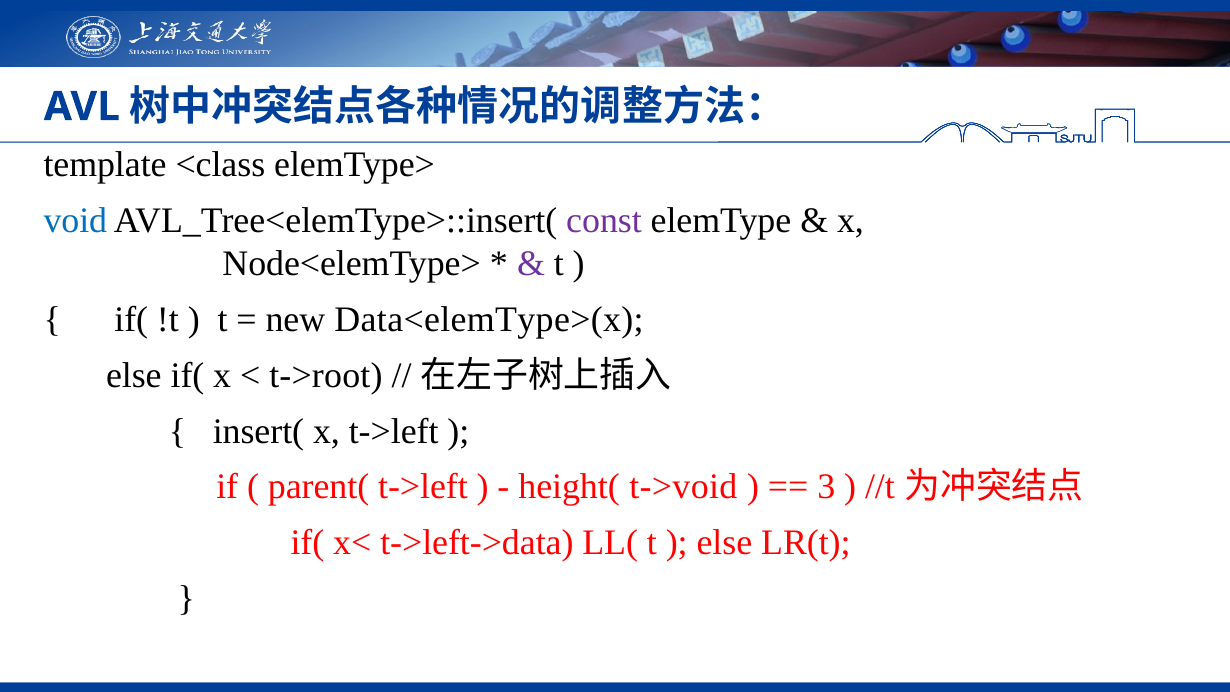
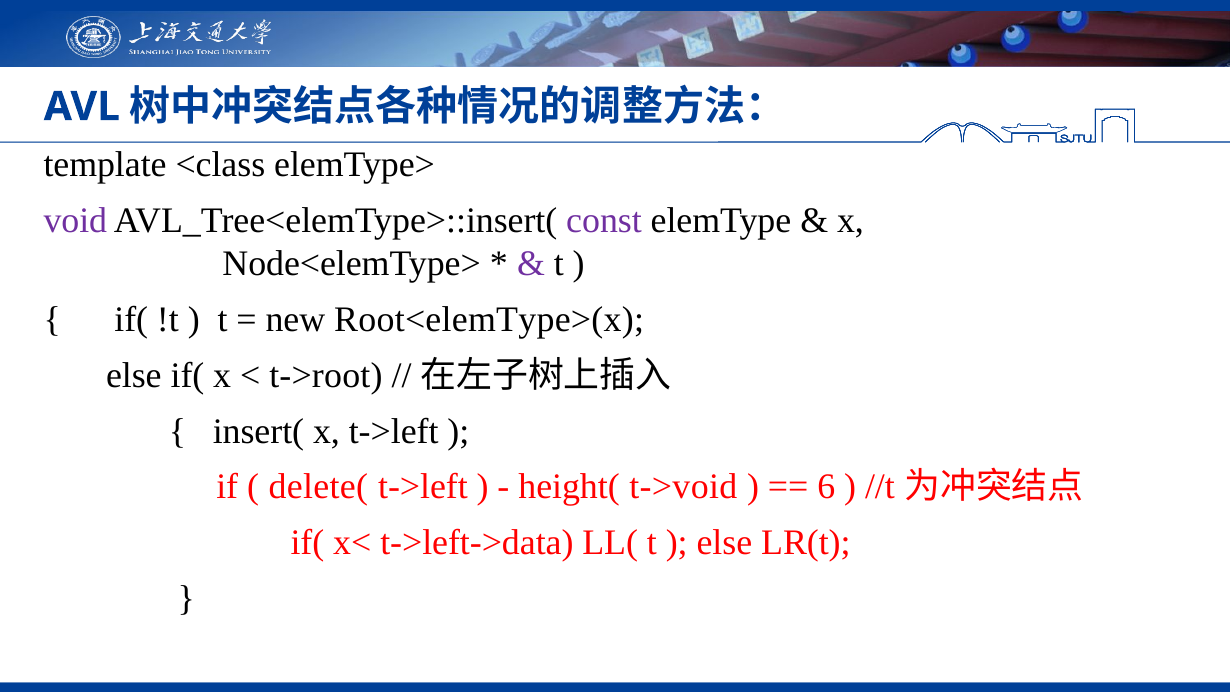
void colour: blue -> purple
Data<elemType>(x: Data<elemType>(x -> Root<elemType>(x
parent(: parent( -> delete(
3: 3 -> 6
